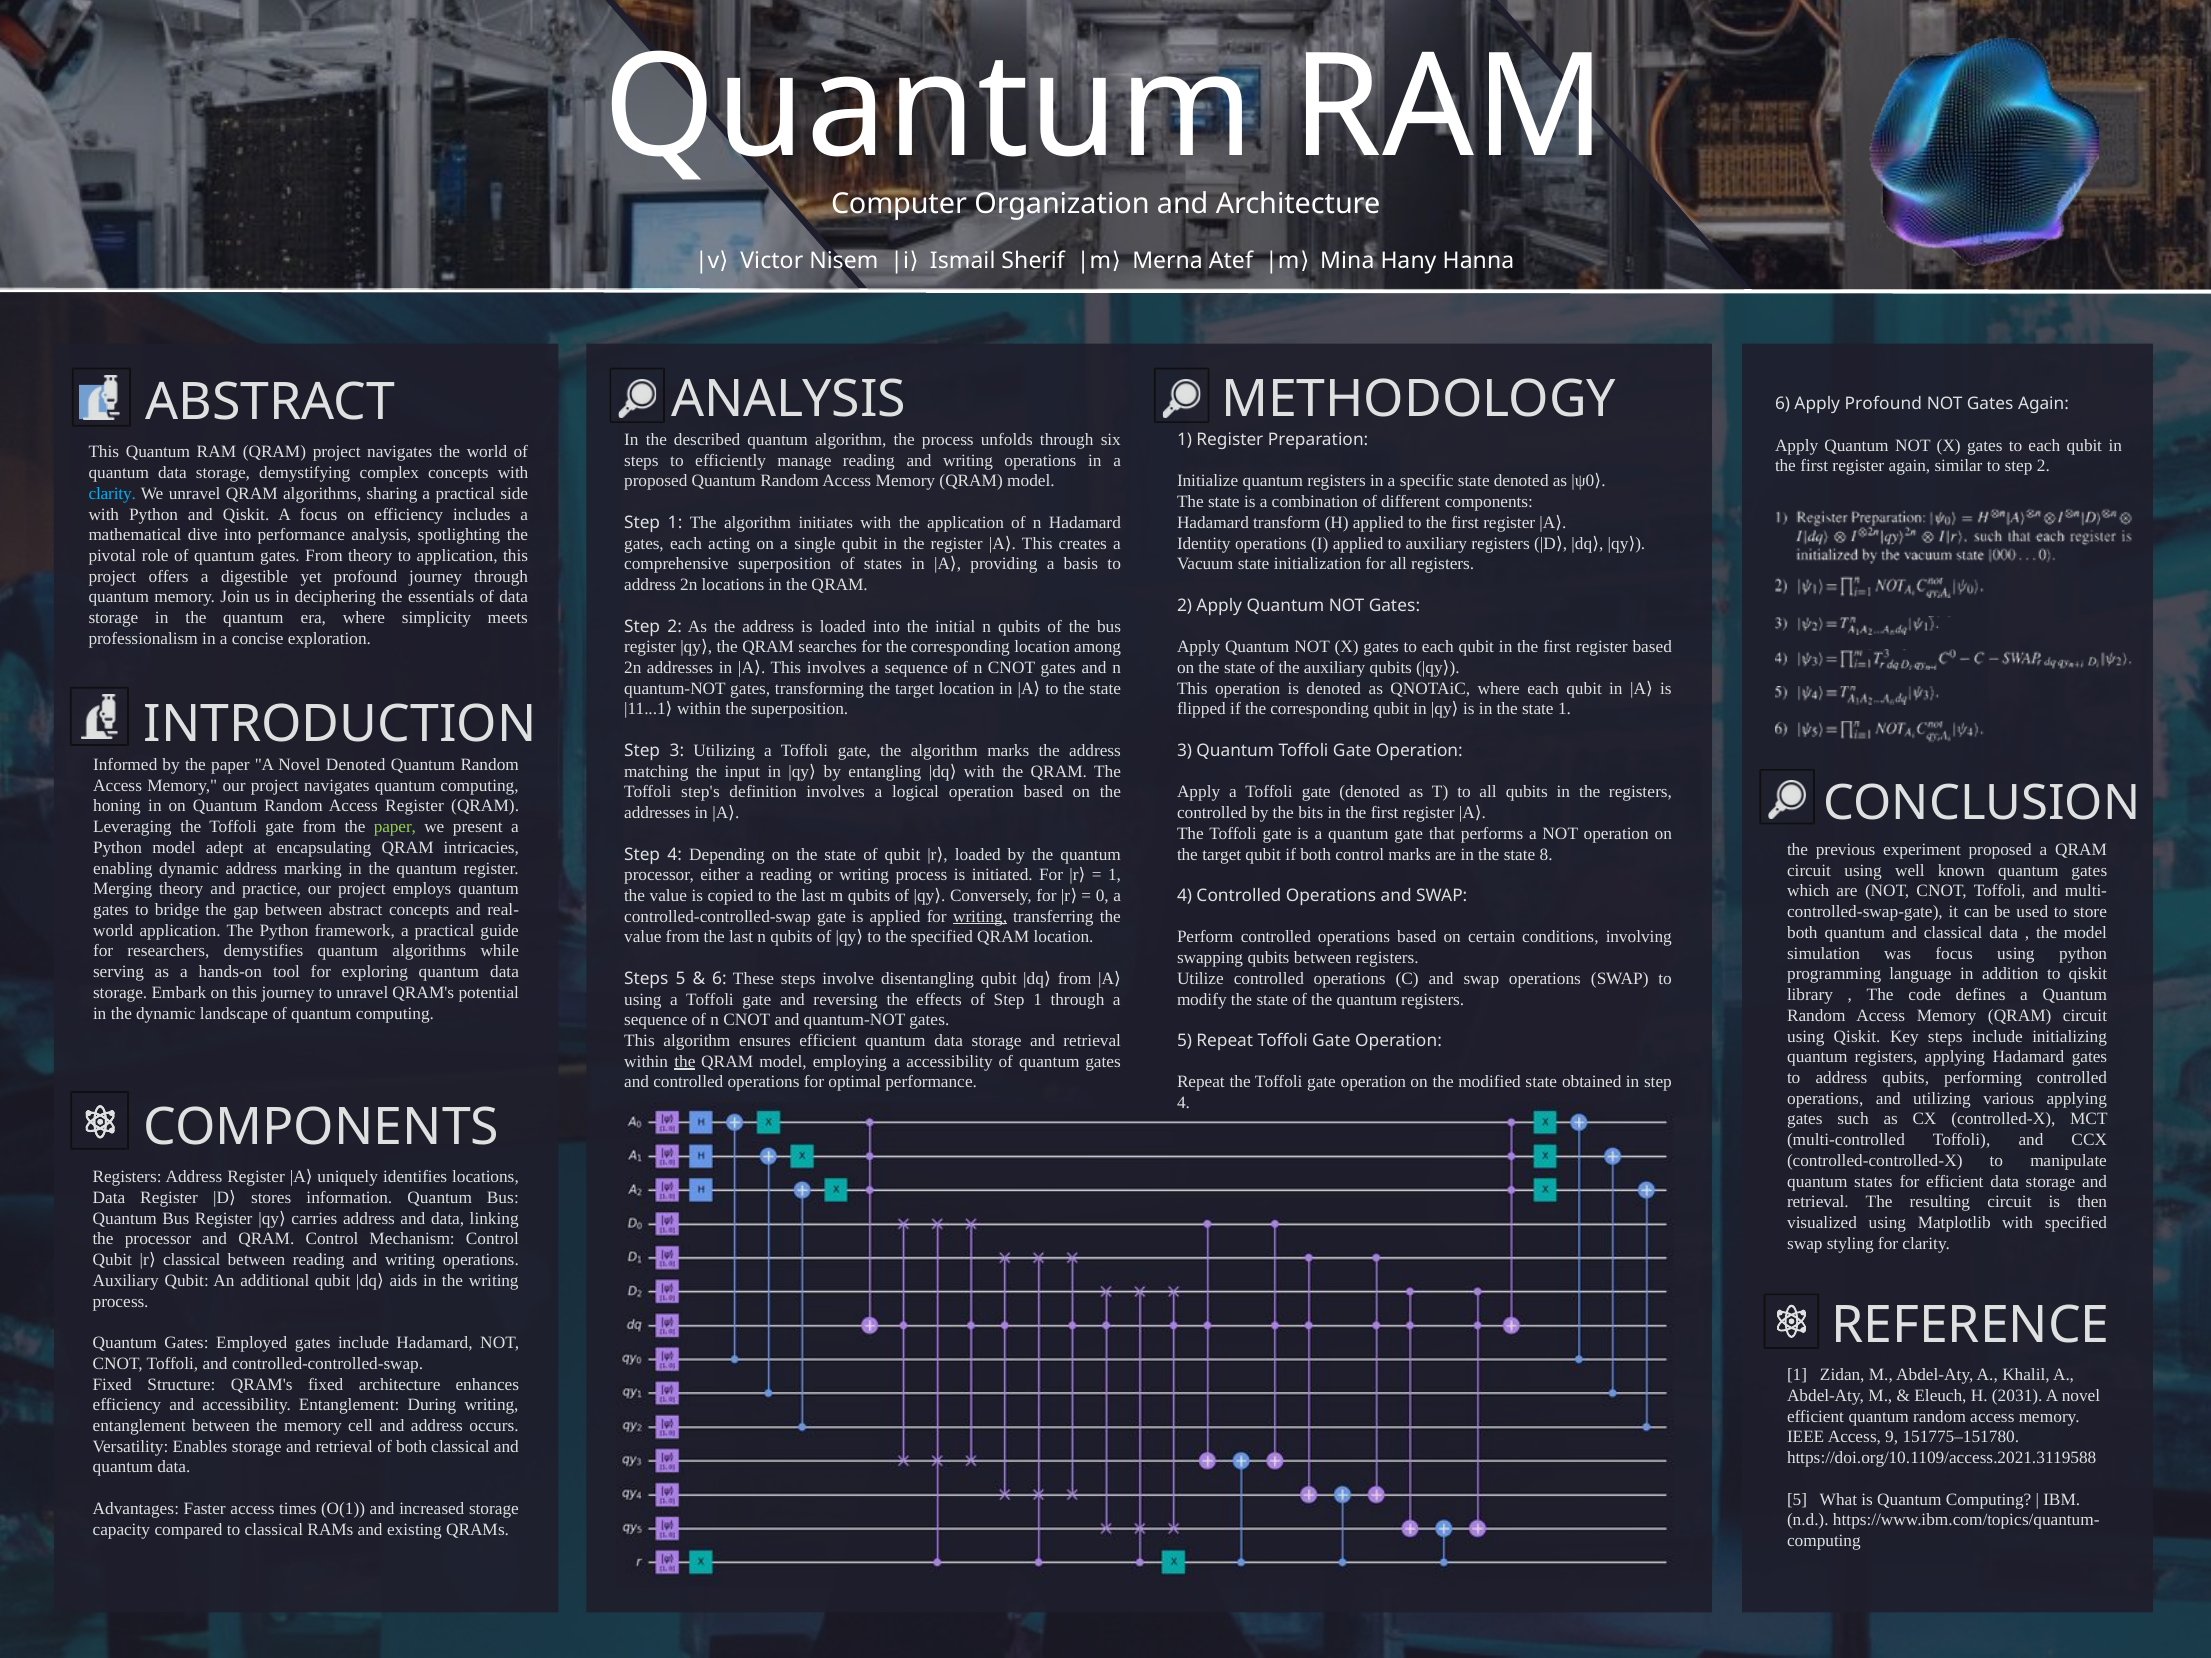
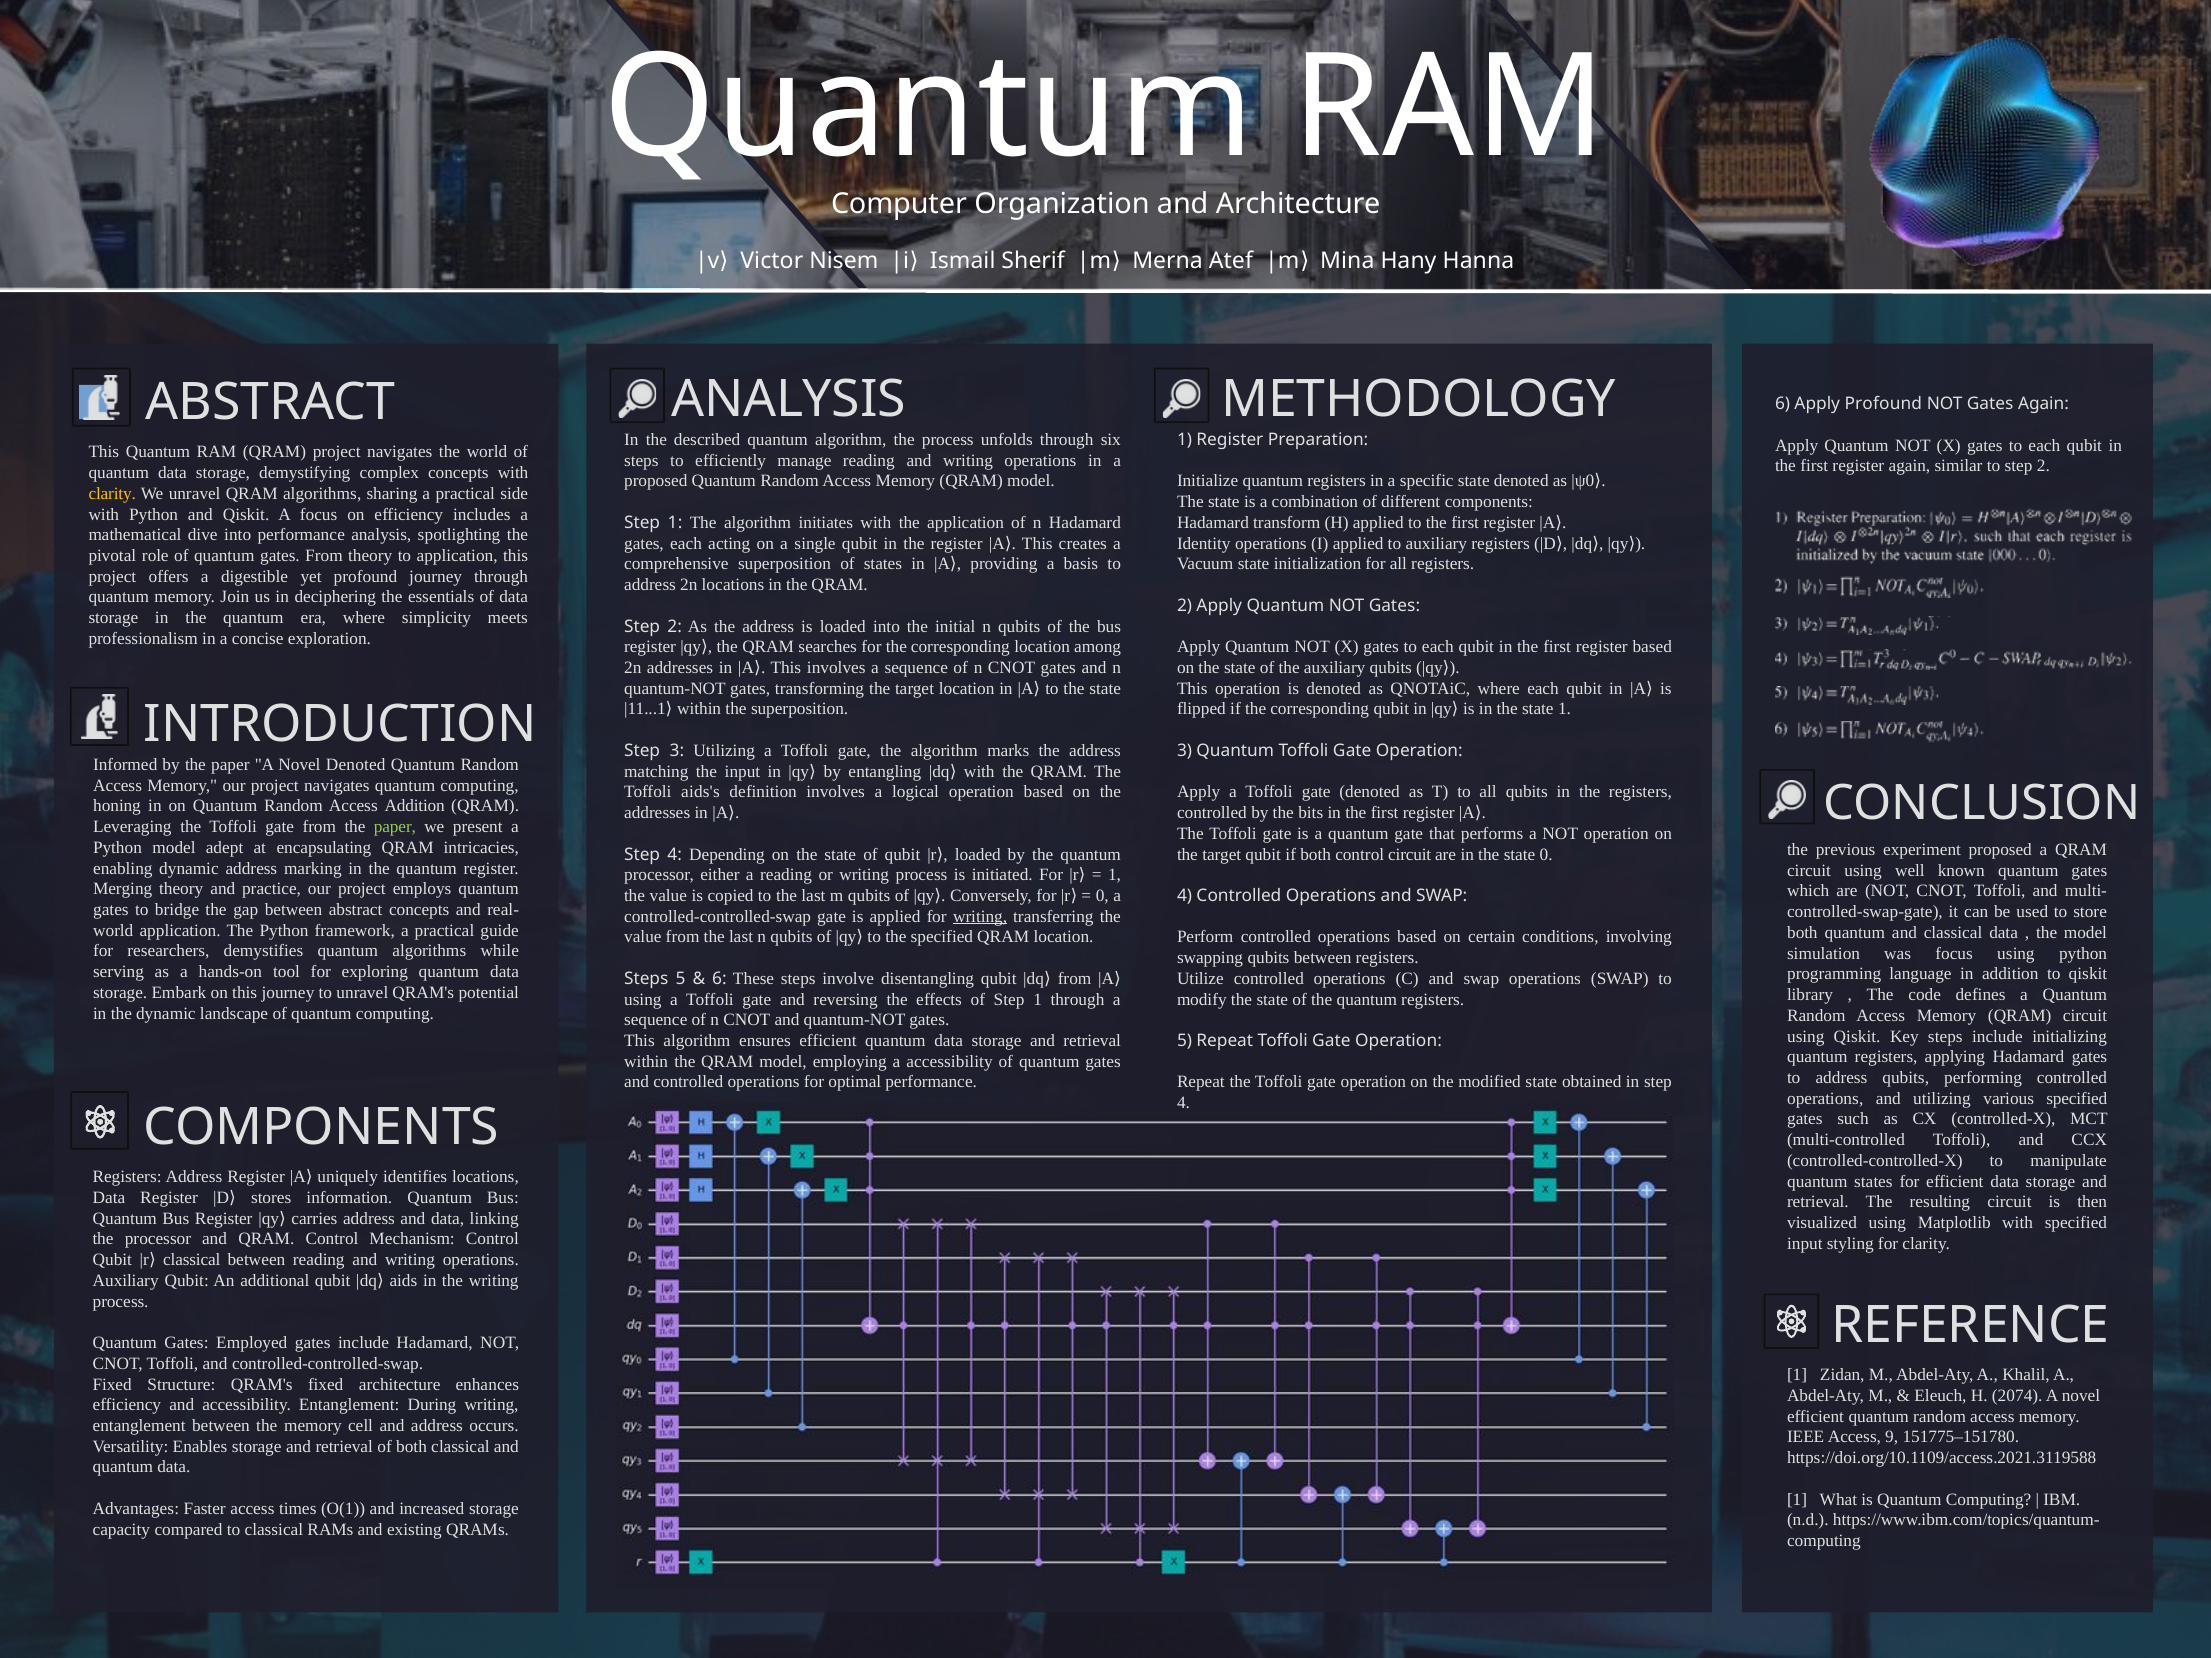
clarity at (112, 494) colour: light blue -> yellow
step's: step's -> aids's
Access Register: Register -> Addition
control marks: marks -> circuit
state 8: 8 -> 0
the at (685, 1062) underline: present -> none
various applying: applying -> specified
swap at (1805, 1244): swap -> input
2031: 2031 -> 2074
5 at (1797, 1500): 5 -> 1
